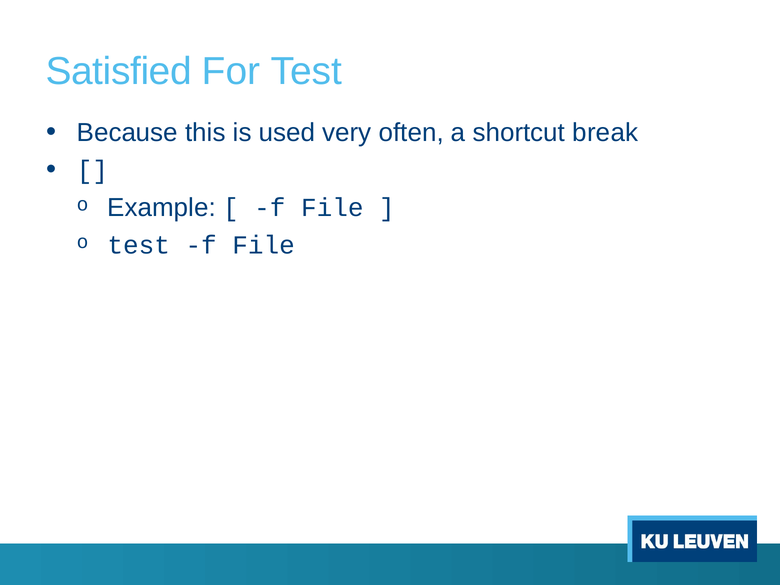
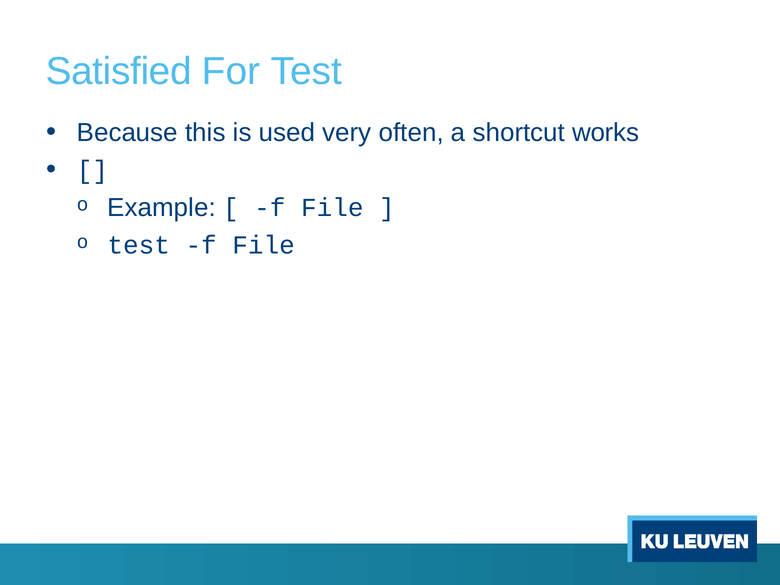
break: break -> works
